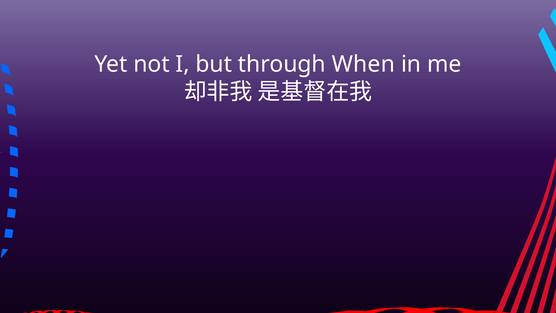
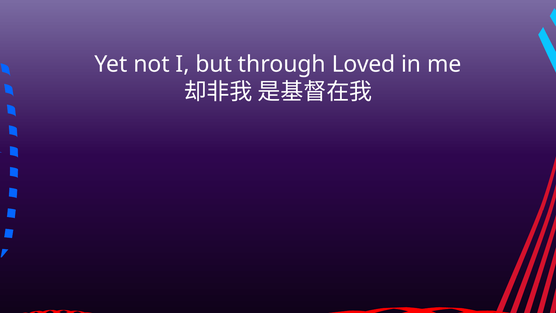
When: When -> Loved
